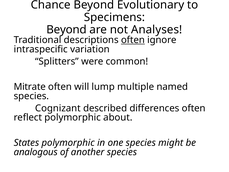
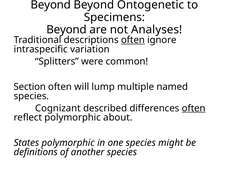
Chance at (51, 5): Chance -> Beyond
Evolutionary: Evolutionary -> Ontogenetic
Mitrate: Mitrate -> Section
often at (194, 108) underline: none -> present
analogous: analogous -> definitions
